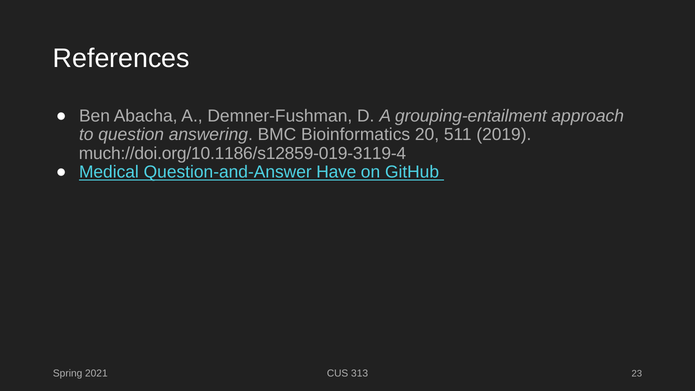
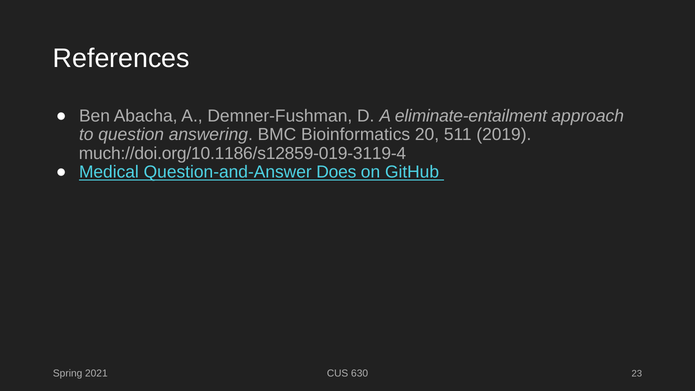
grouping-entailment: grouping-entailment -> eliminate-entailment
Have: Have -> Does
313: 313 -> 630
